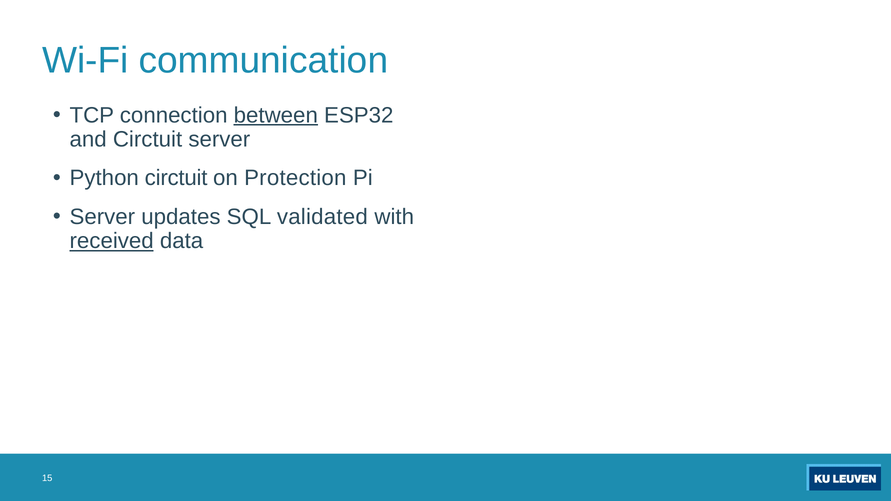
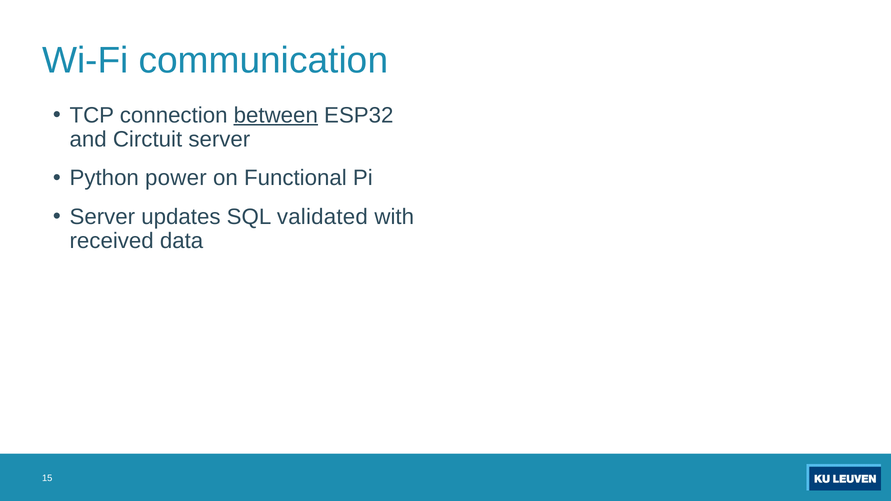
Python circtuit: circtuit -> power
Protection: Protection -> Functional
received underline: present -> none
